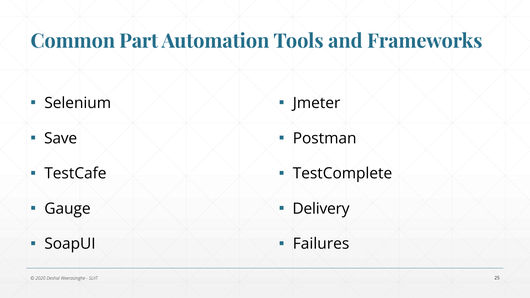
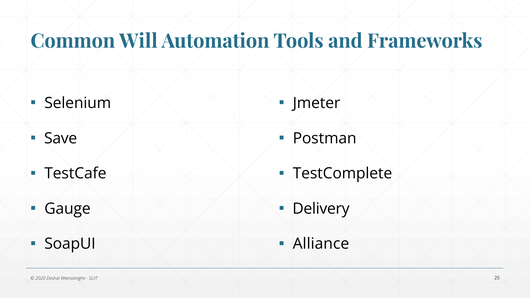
Part: Part -> Will
Failures: Failures -> Alliance
